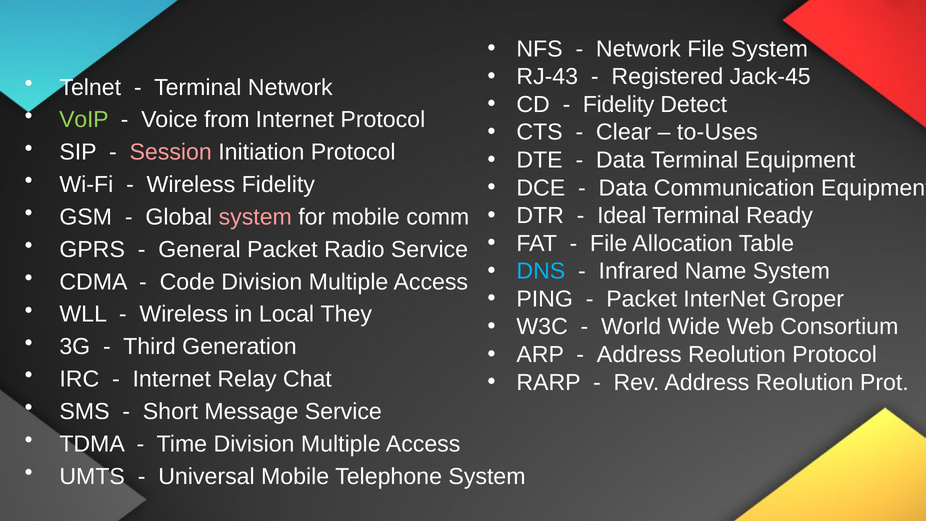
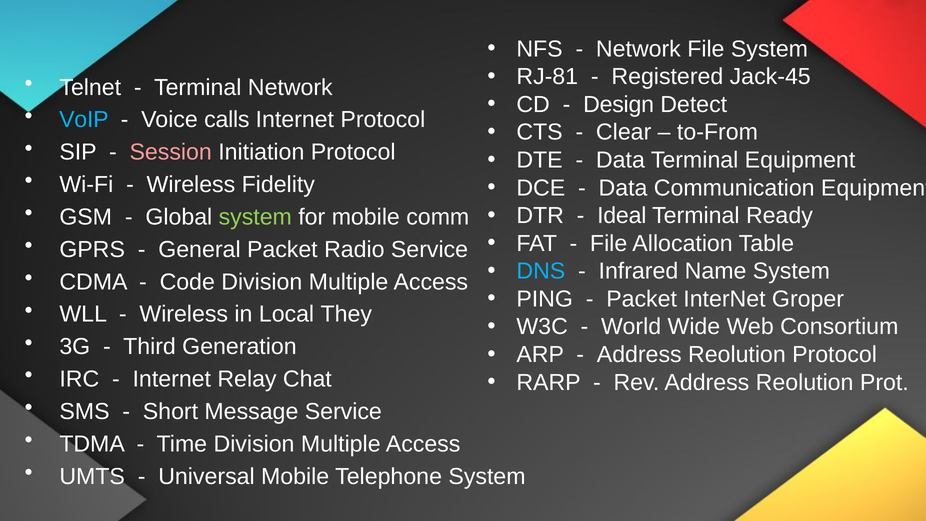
RJ-43: RJ-43 -> RJ-81
Fidelity at (619, 105): Fidelity -> Design
VoIP colour: light green -> light blue
from: from -> calls
to-Uses: to-Uses -> to-From
system at (255, 217) colour: pink -> light green
